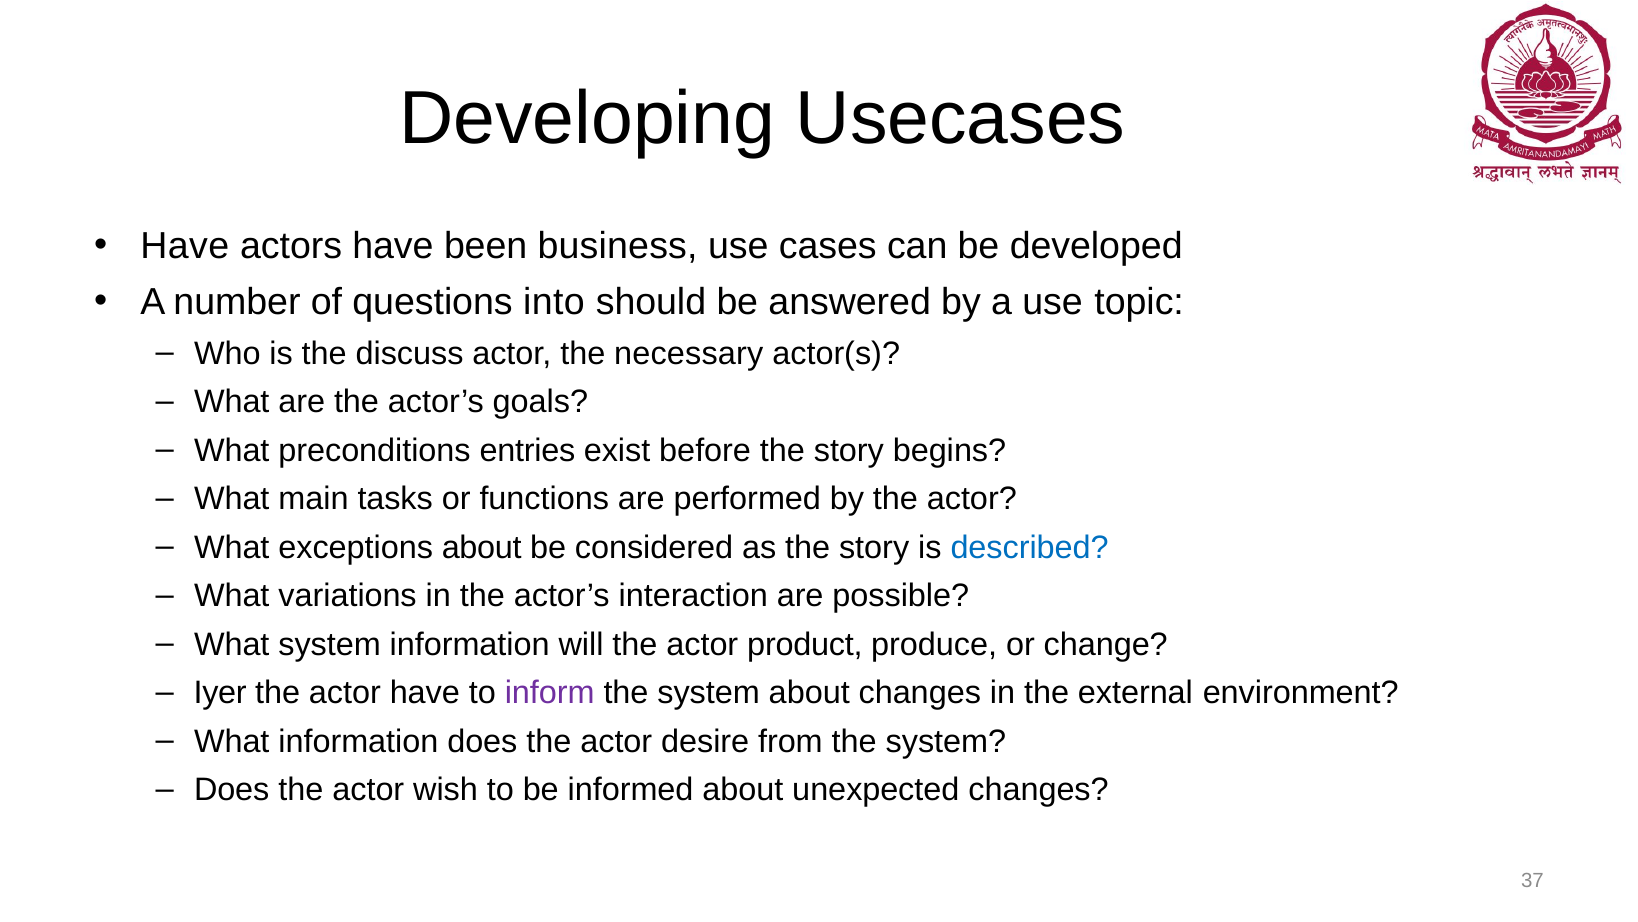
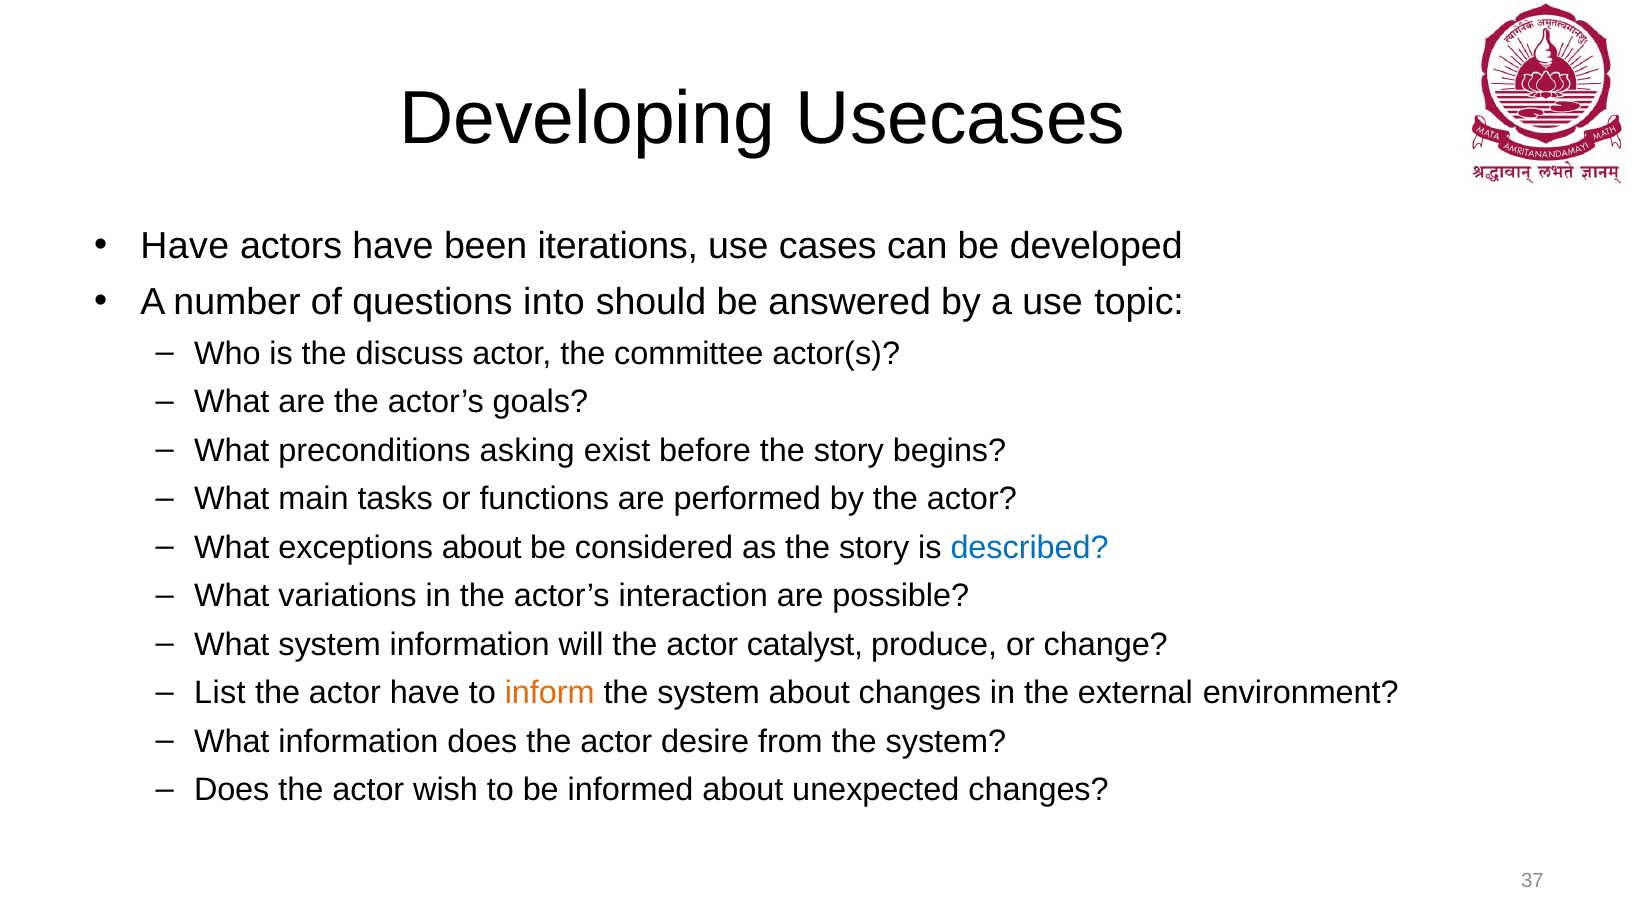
business: business -> iterations
necessary: necessary -> committee
entries: entries -> asking
product: product -> catalyst
Iyer: Iyer -> List
inform colour: purple -> orange
